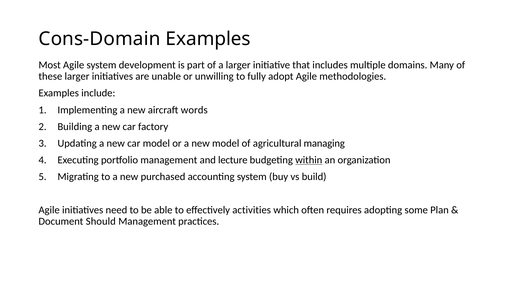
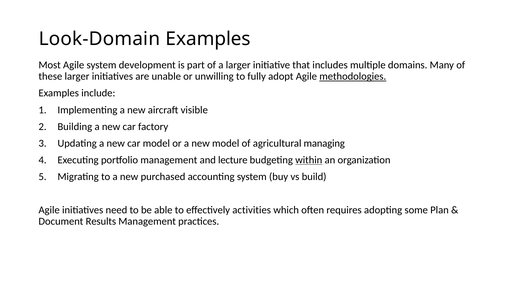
Cons-Domain: Cons-Domain -> Look-Domain
methodologies underline: none -> present
words: words -> visible
Should: Should -> Results
